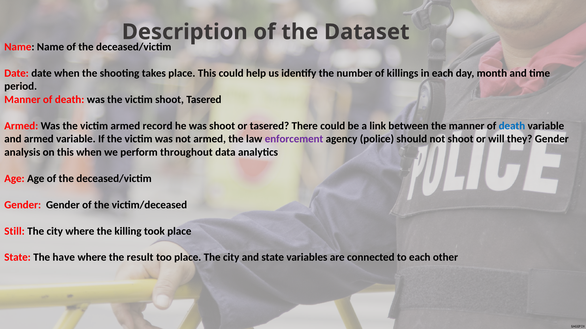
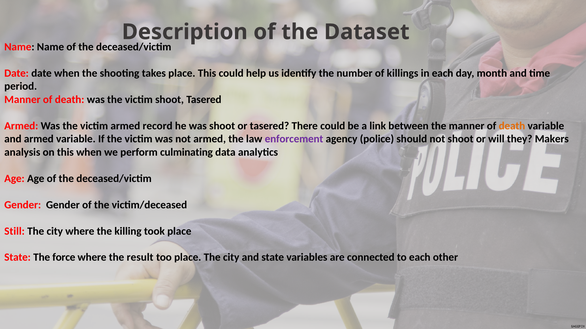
death at (512, 126) colour: blue -> orange
they Gender: Gender -> Makers
throughout: throughout -> culminating
have: have -> force
